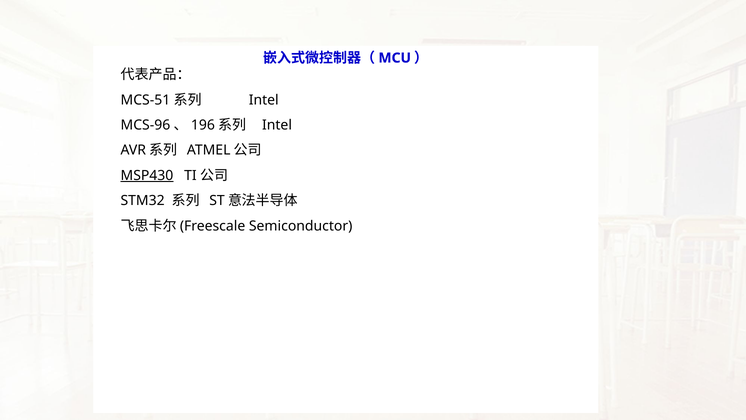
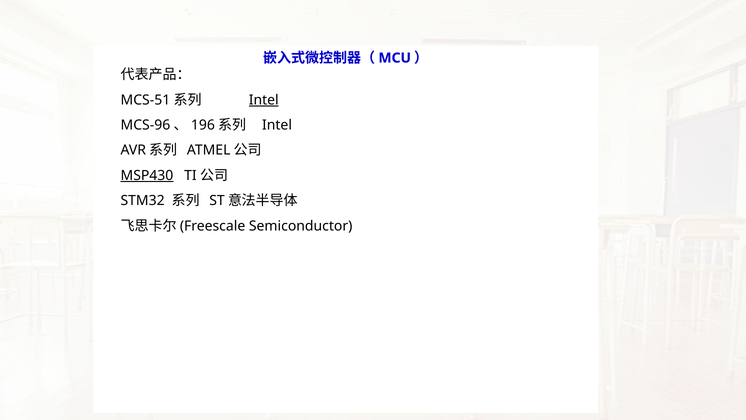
Intel at (264, 100) underline: none -> present
